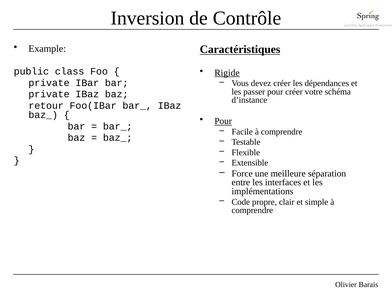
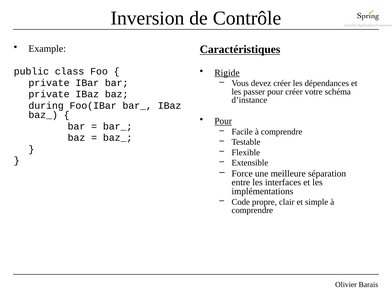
retour: retour -> during
